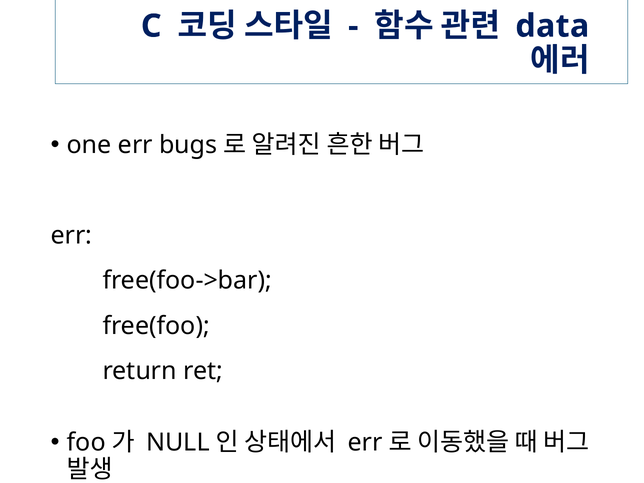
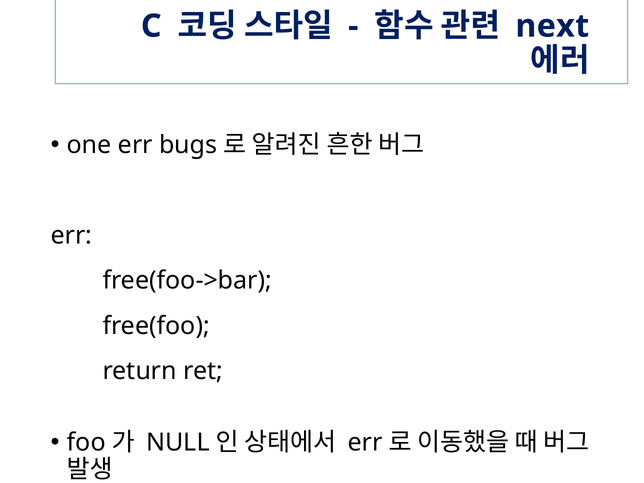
data: data -> next
